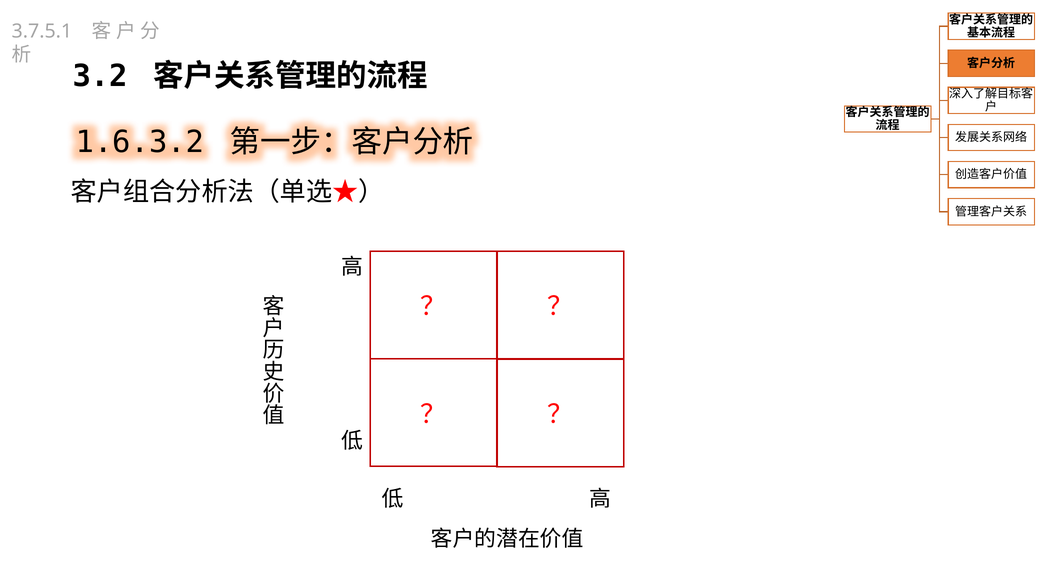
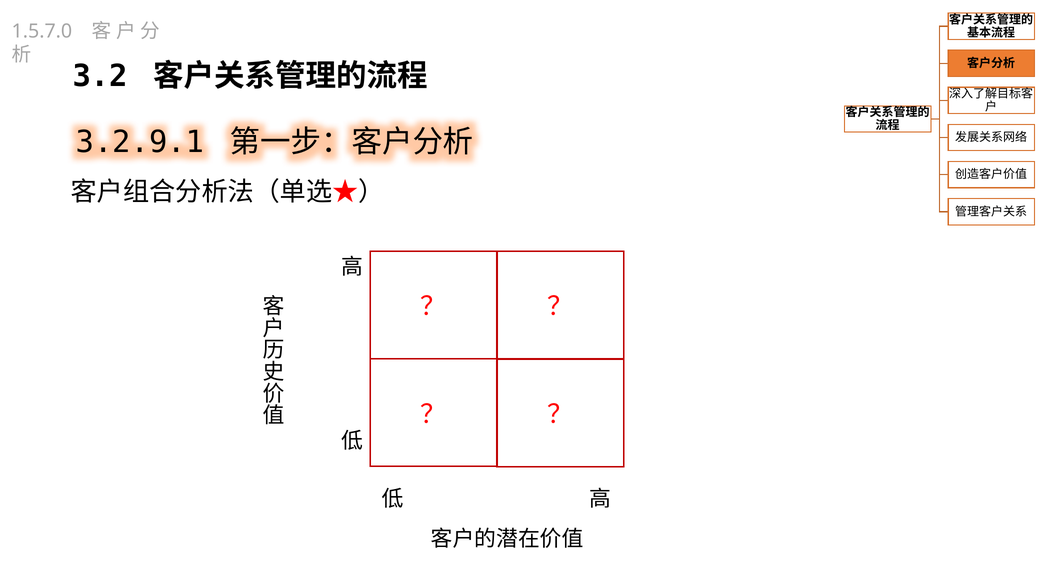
3.7.5.1: 3.7.5.1 -> 1.5.7.0
1.6.3.2: 1.6.3.2 -> 3.2.9.1
